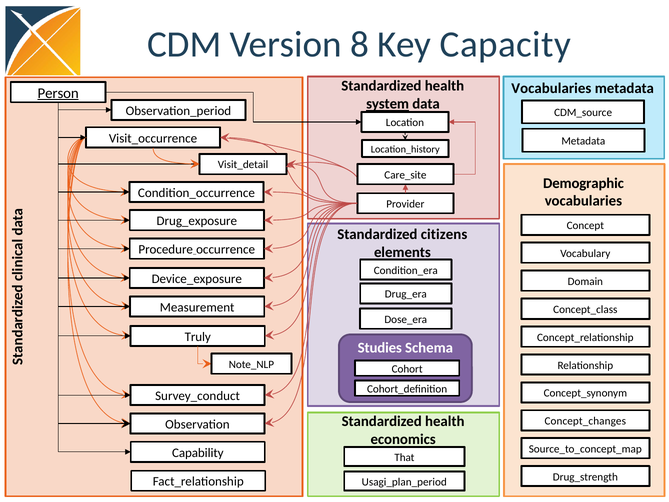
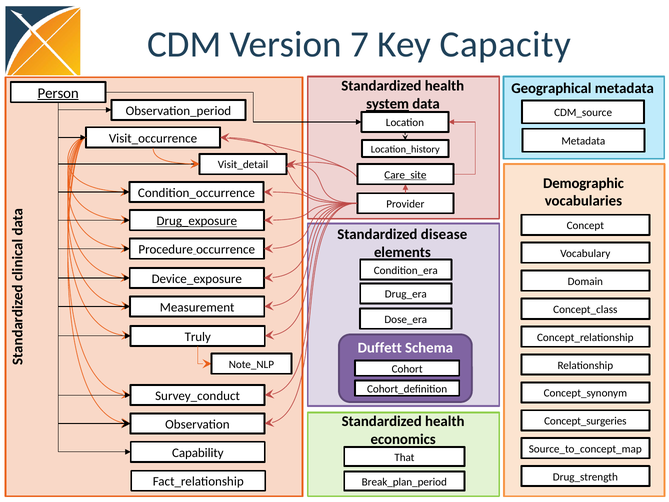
8: 8 -> 7
Vocabularies at (551, 88): Vocabularies -> Geographical
Care_site underline: none -> present
Drug_exposure underline: none -> present
citizens: citizens -> disease
Studies: Studies -> Duffett
Concept_changes: Concept_changes -> Concept_surgeries
Usagi_plan_period: Usagi_plan_period -> Break_plan_period
